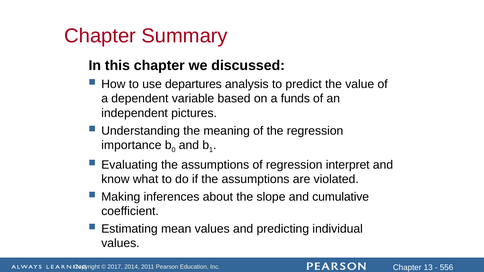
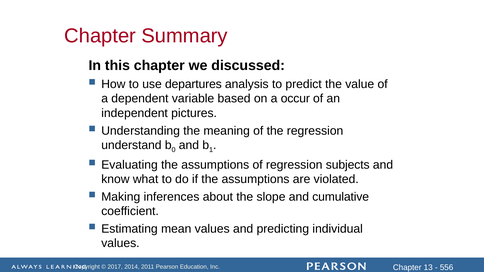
funds: funds -> occur
importance: importance -> understand
interpret: interpret -> subjects
